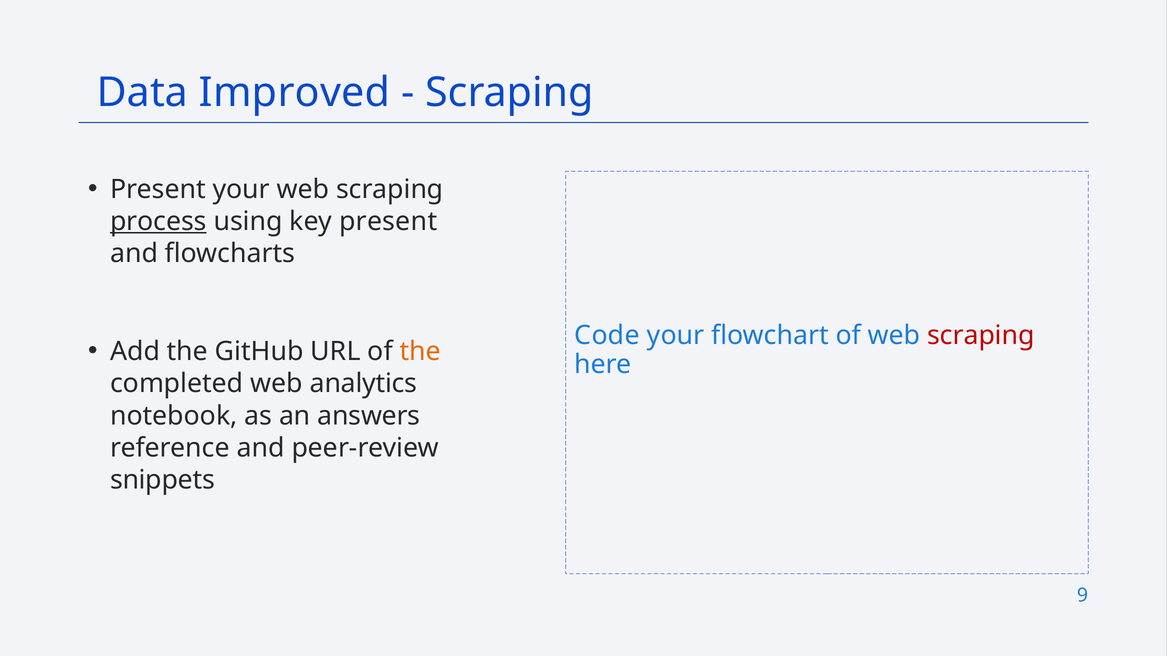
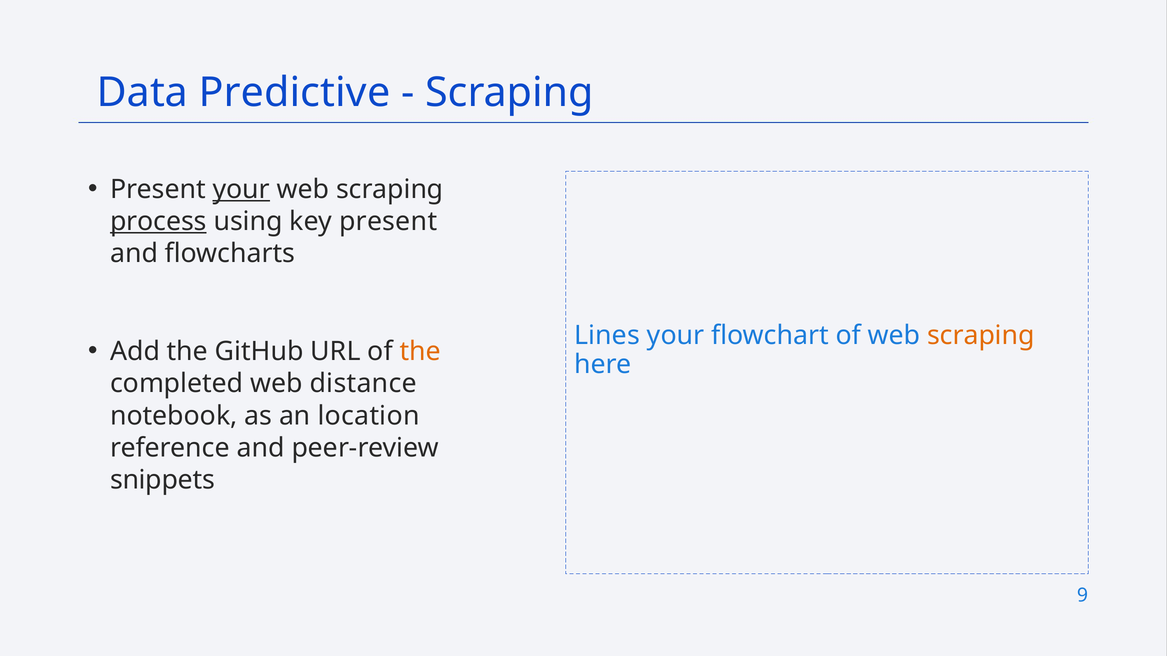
Improved: Improved -> Predictive
your at (241, 189) underline: none -> present
Code: Code -> Lines
scraping at (981, 336) colour: red -> orange
analytics: analytics -> distance
answers: answers -> location
